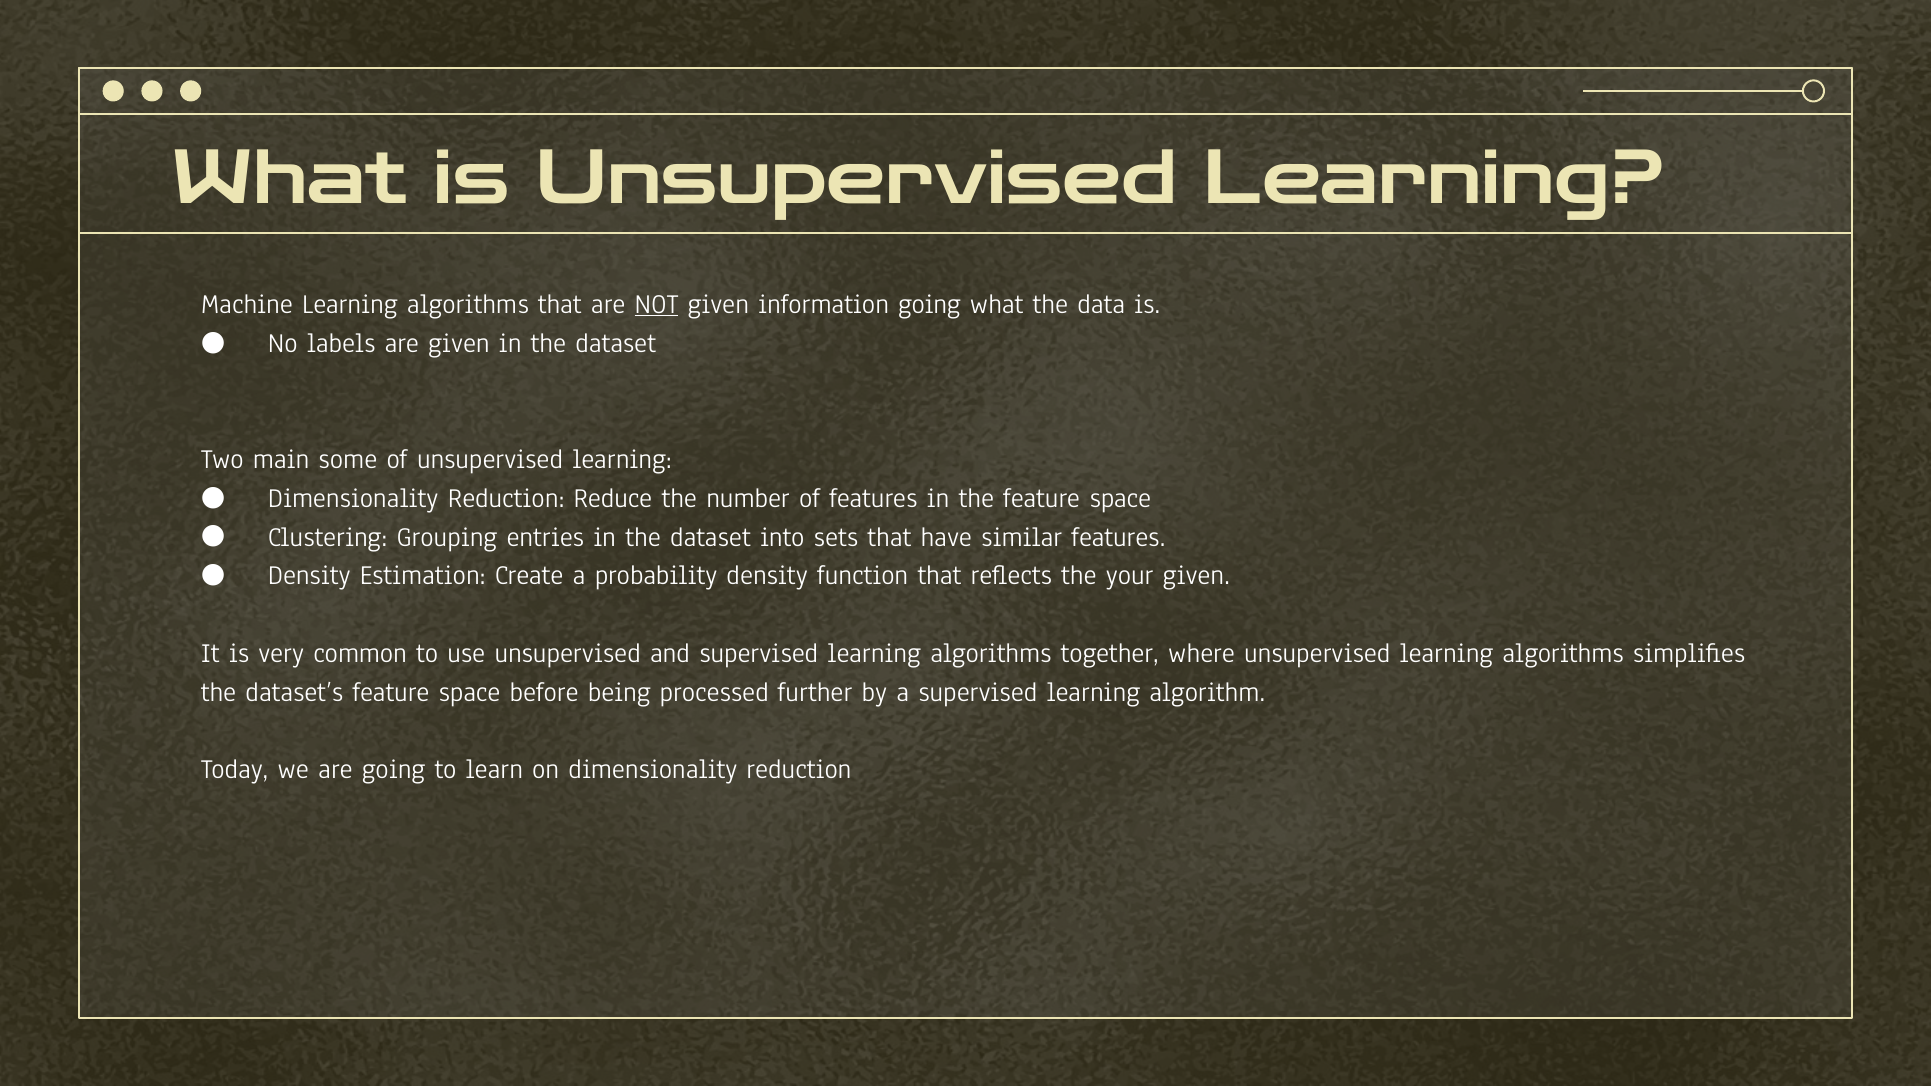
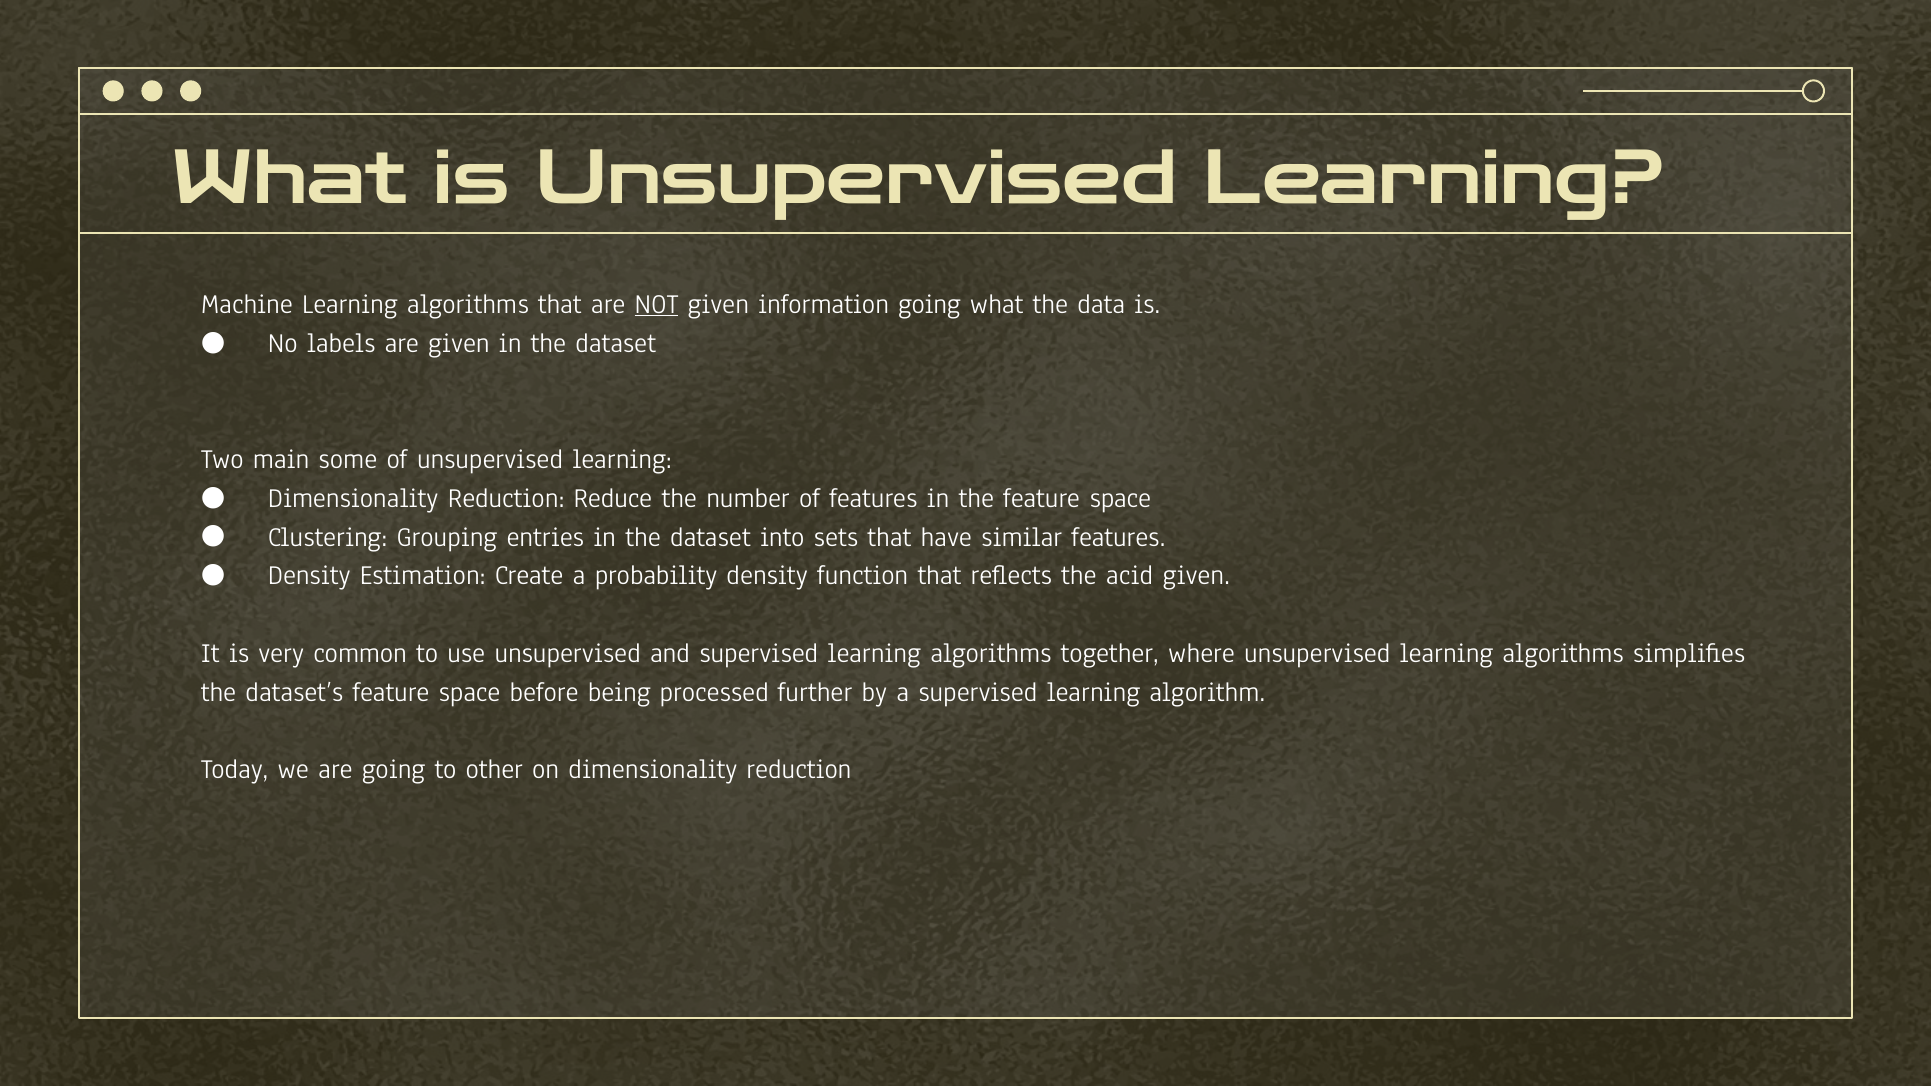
your: your -> acid
learn: learn -> other
